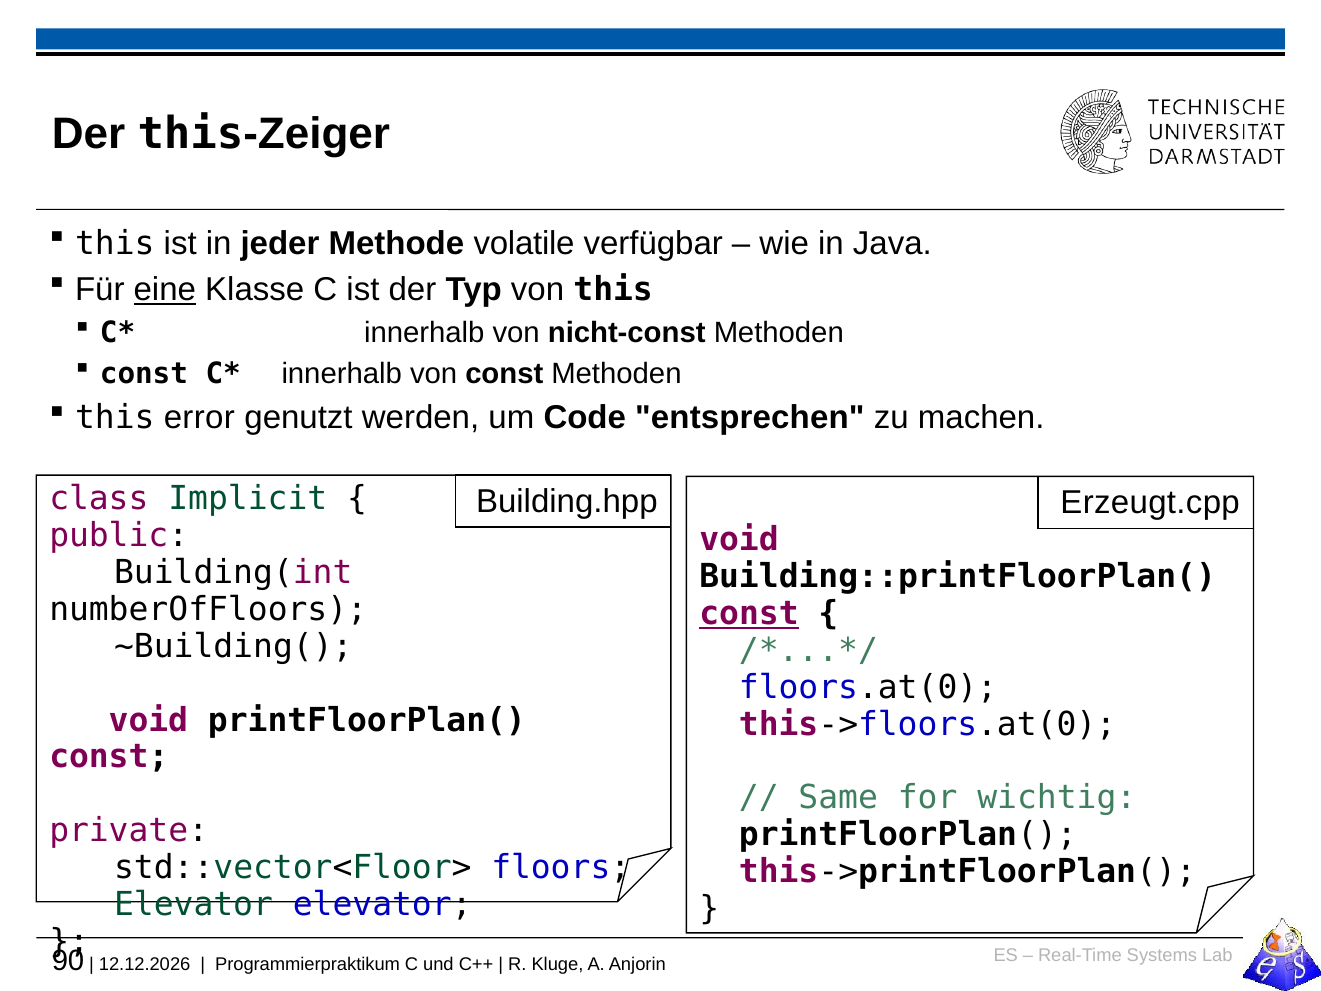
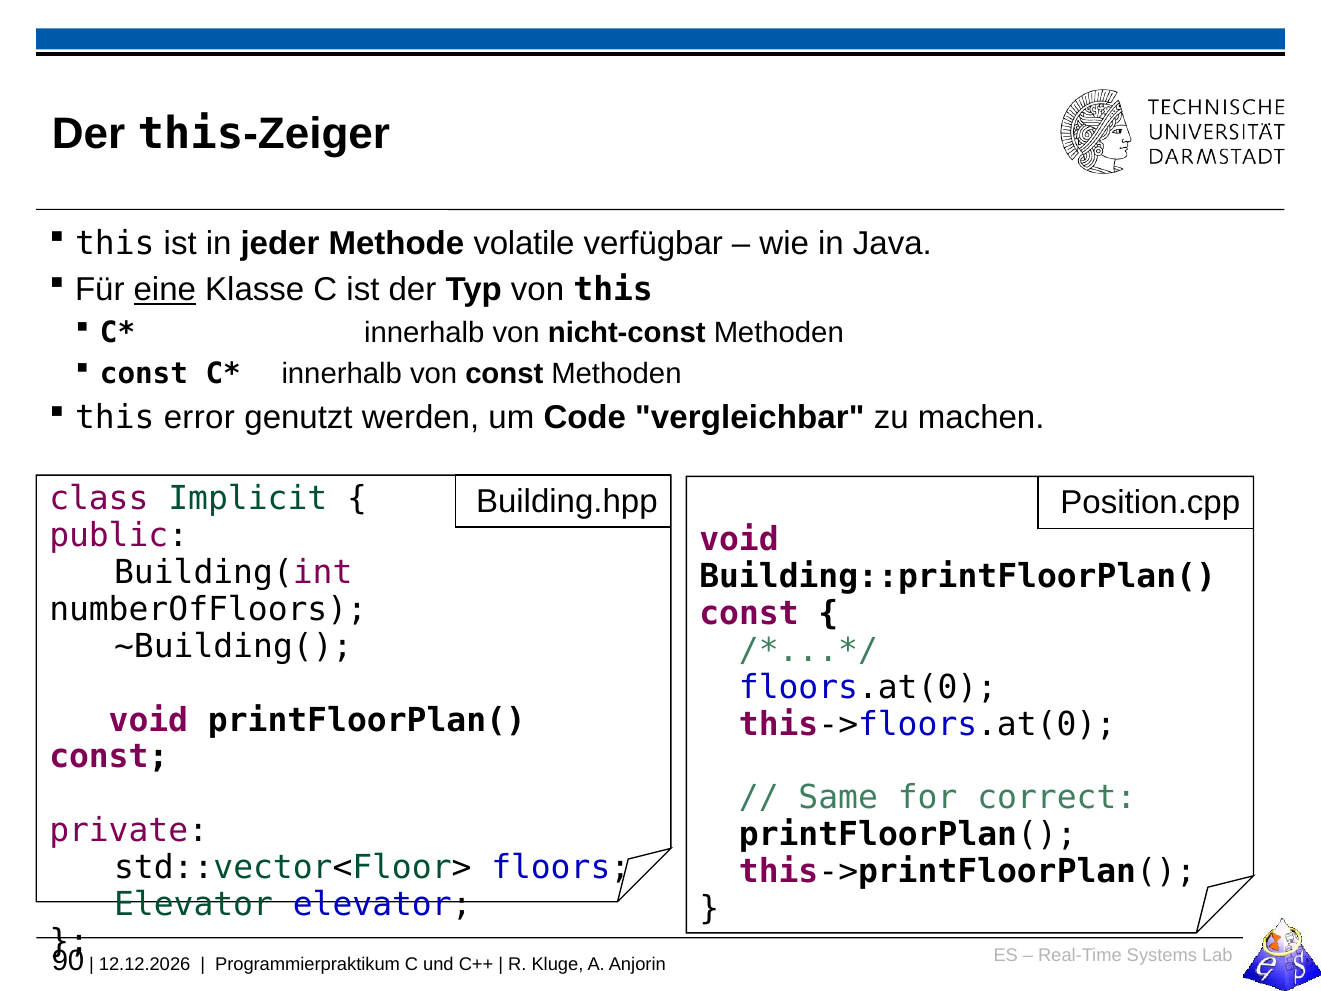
entsprechen: entsprechen -> vergleichbar
Erzeugt.cpp: Erzeugt.cpp -> Position.cpp
const at (749, 613) underline: present -> none
wichtig: wichtig -> correct
